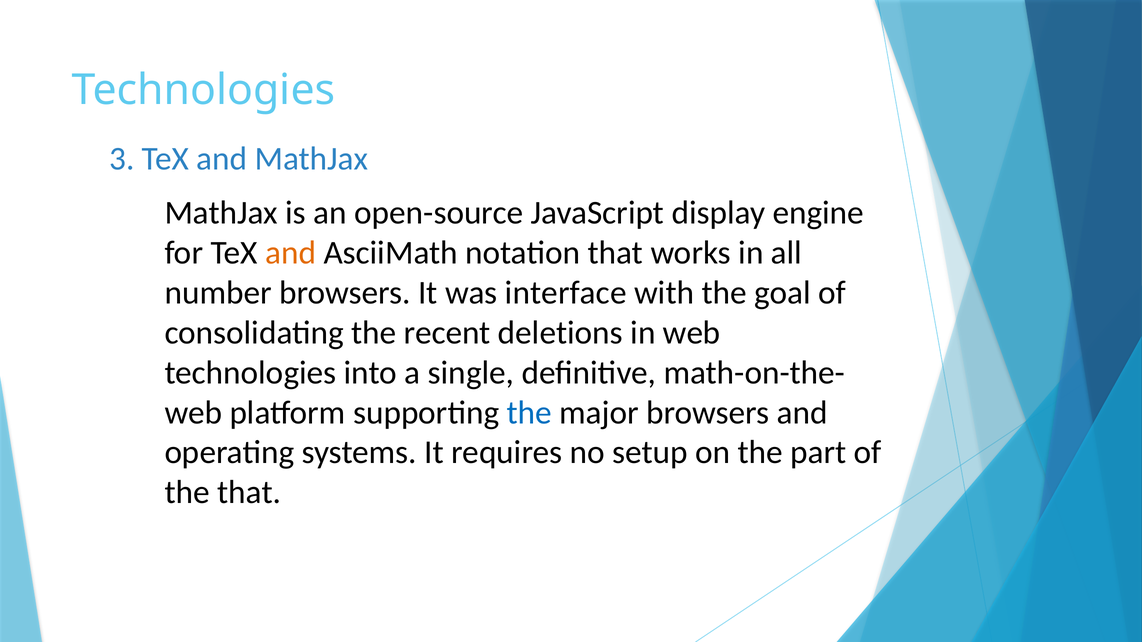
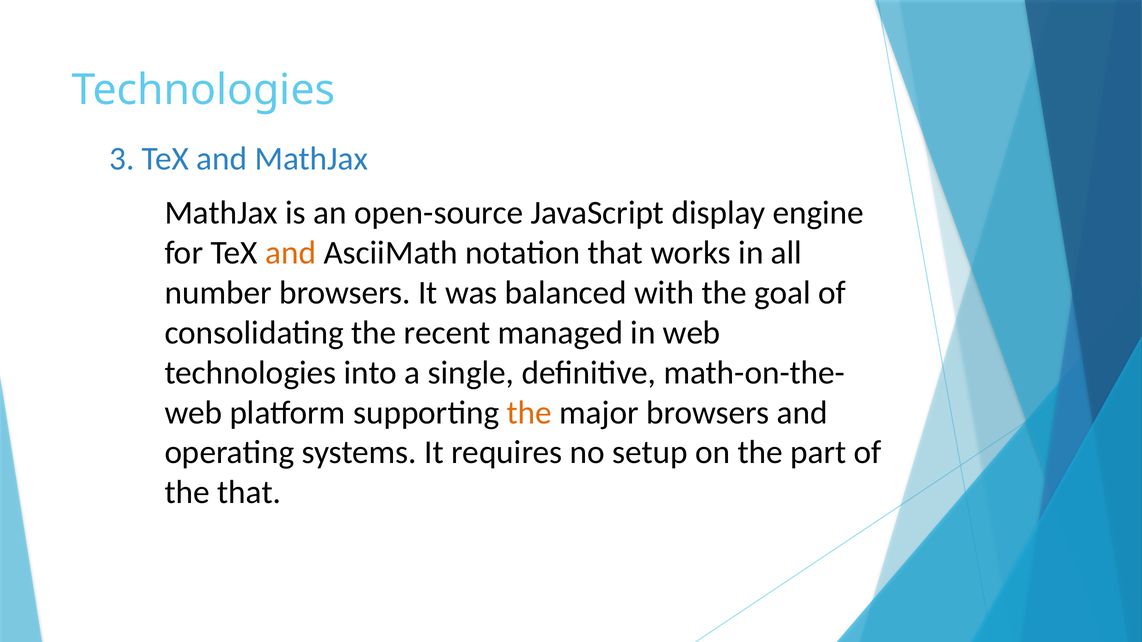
interface: interface -> balanced
deletions: deletions -> managed
the at (529, 413) colour: blue -> orange
